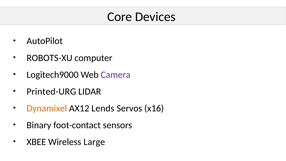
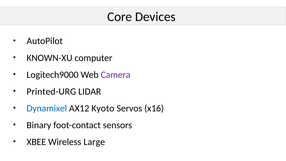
ROBOTS-XU: ROBOTS-XU -> KNOWN-XU
Dynamixel colour: orange -> blue
Lends: Lends -> Kyoto
